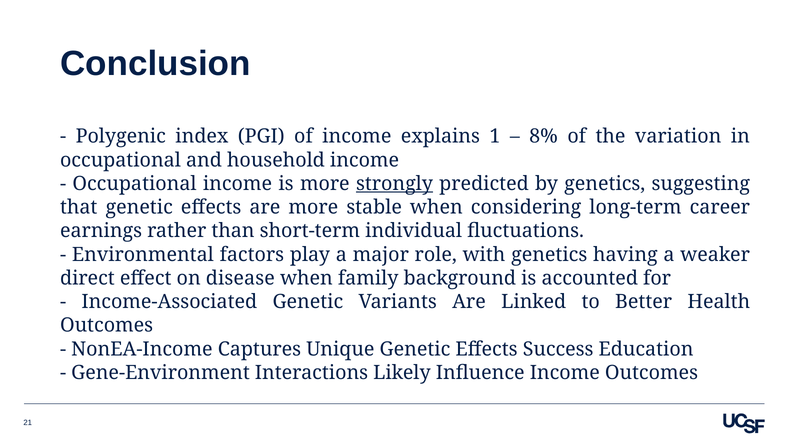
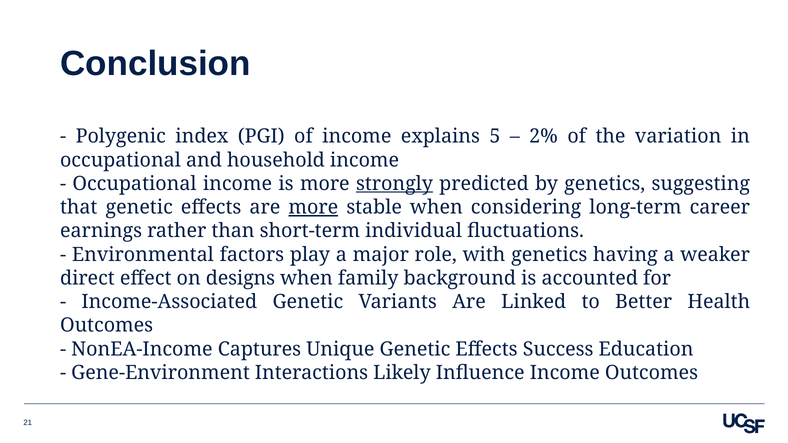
1: 1 -> 5
8%: 8% -> 2%
more at (313, 207) underline: none -> present
disease: disease -> designs
